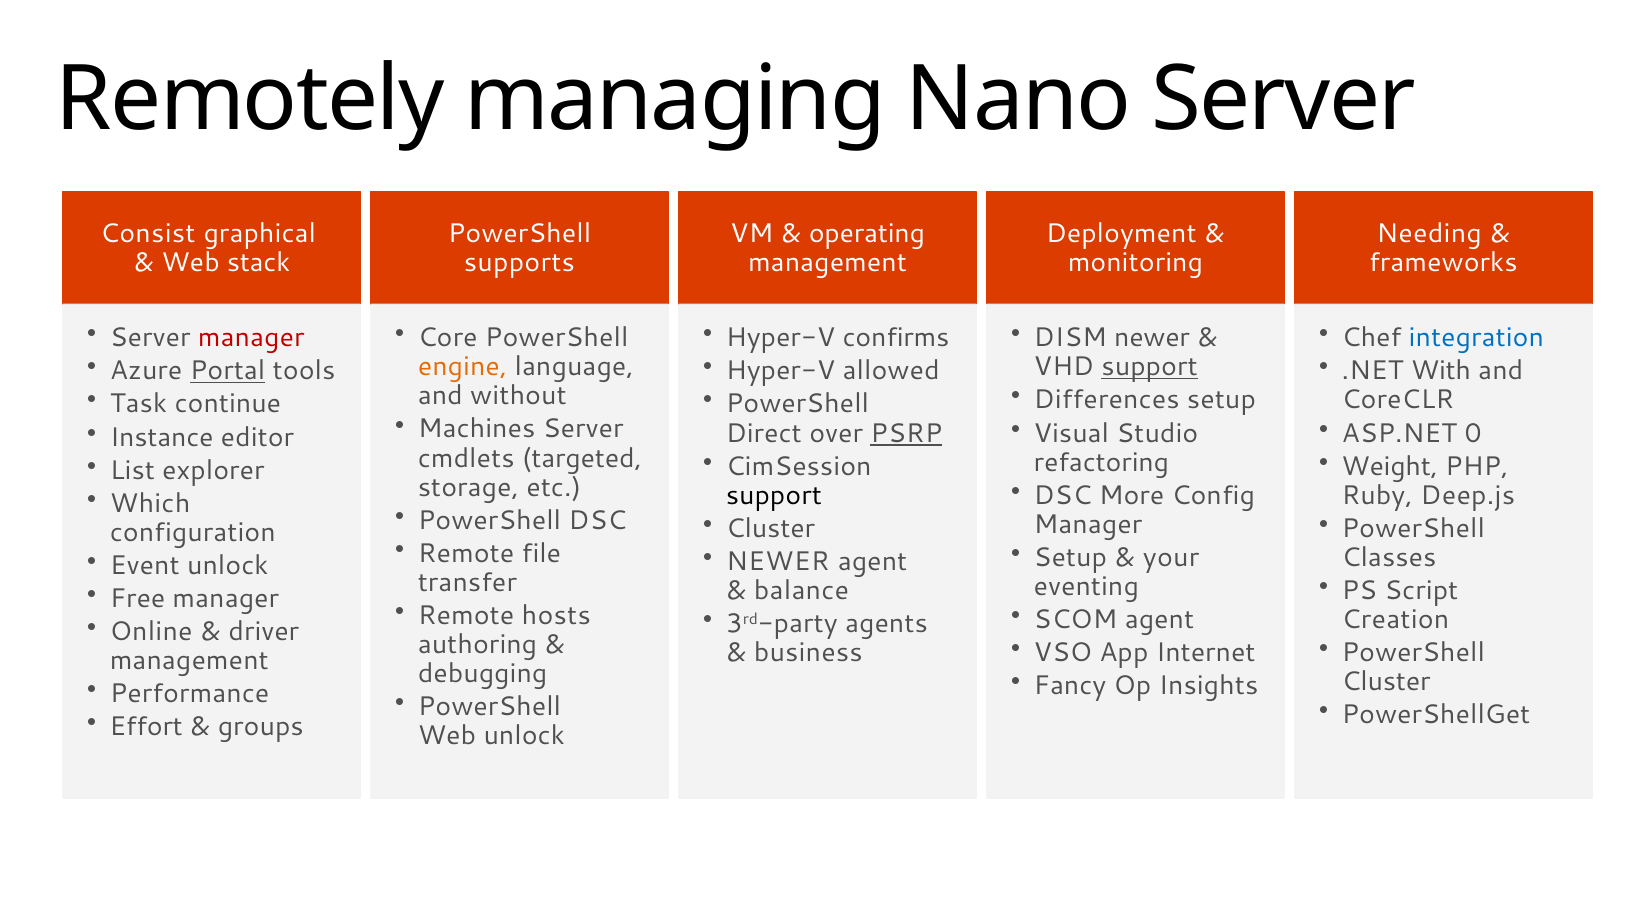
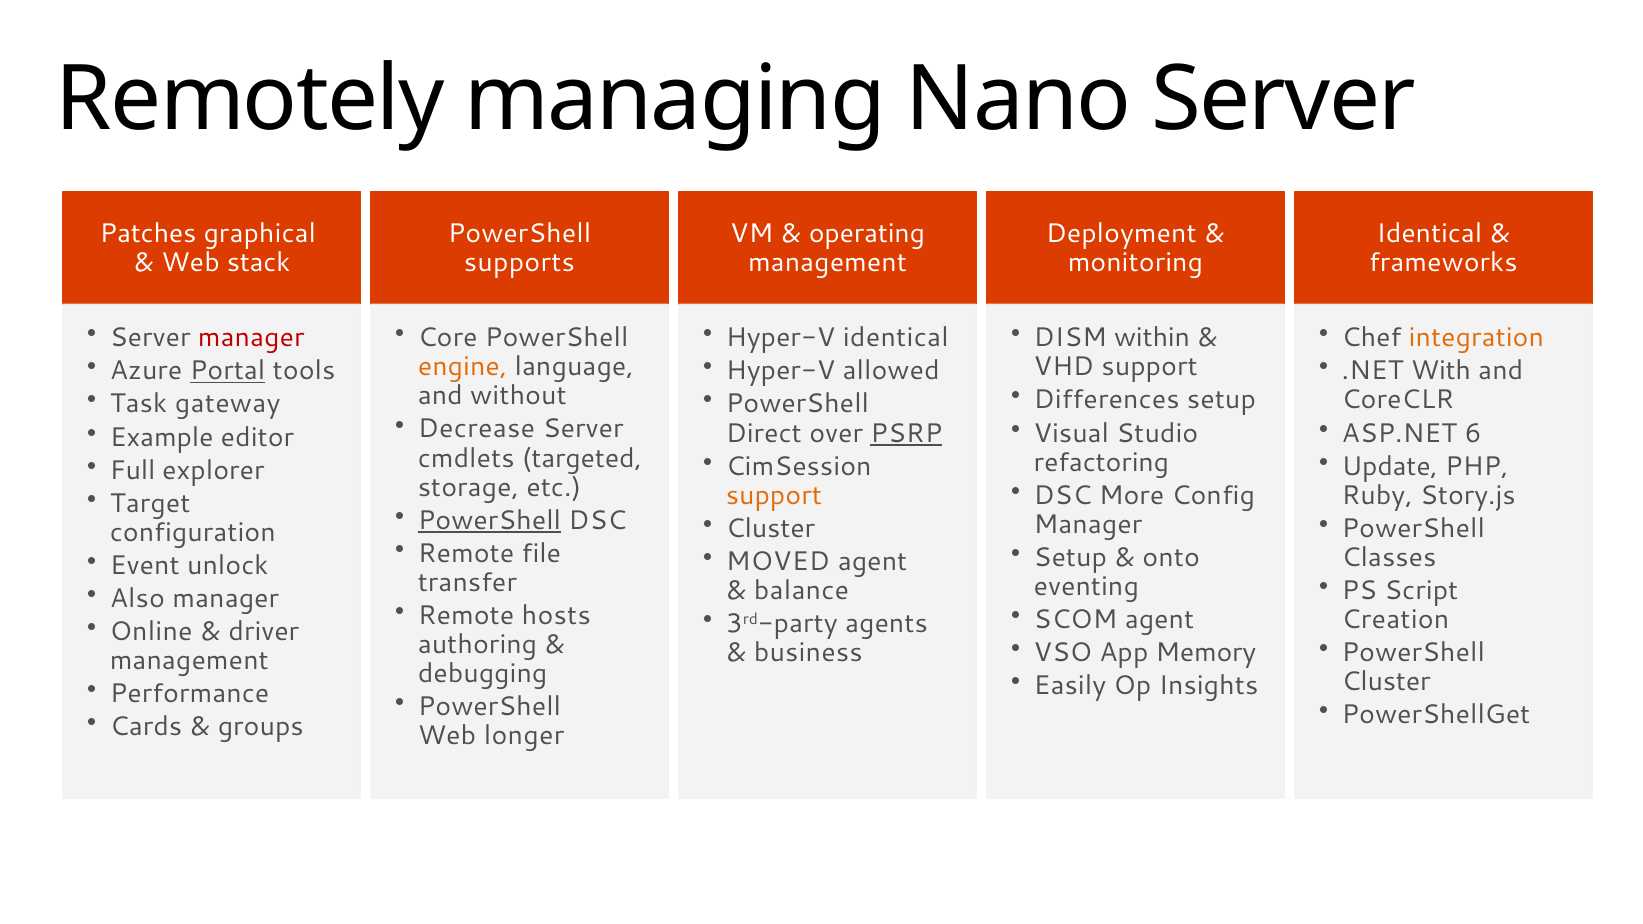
Consist: Consist -> Patches
Needing at (1429, 233): Needing -> Identical
Hyper-V confirms: confirms -> identical
DISM newer: newer -> within
integration colour: blue -> orange
support at (1150, 367) underline: present -> none
continue: continue -> gateway
Machines: Machines -> Decrease
0: 0 -> 6
Instance: Instance -> Example
Weight: Weight -> Update
List: List -> Full
support at (774, 495) colour: black -> orange
Deep.js: Deep.js -> Story.js
Which: Which -> Target
PowerShell at (489, 520) underline: none -> present
your: your -> onto
NEWER at (778, 562): NEWER -> MOVED
Free: Free -> Also
Internet: Internet -> Memory
Fancy: Fancy -> Easily
Effort: Effort -> Cards
Web unlock: unlock -> longer
